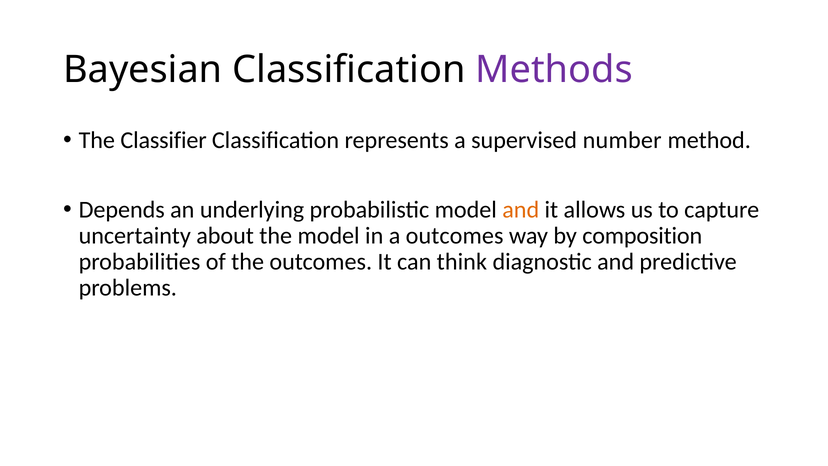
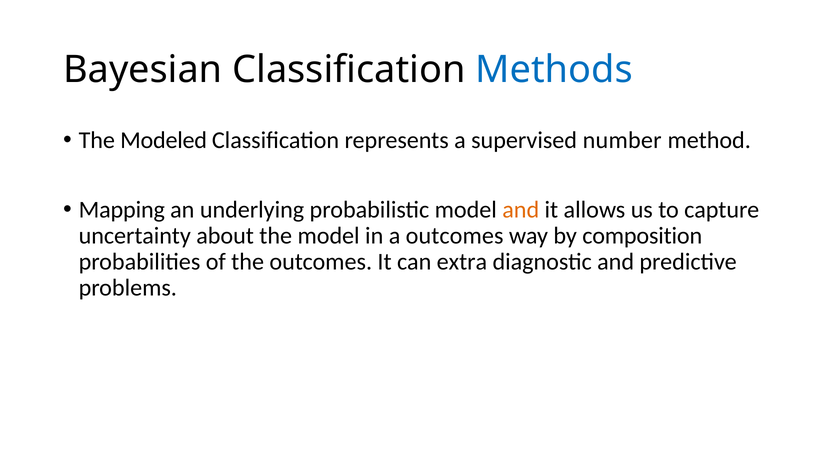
Methods colour: purple -> blue
Classifier: Classifier -> Modeled
Depends: Depends -> Mapping
think: think -> extra
